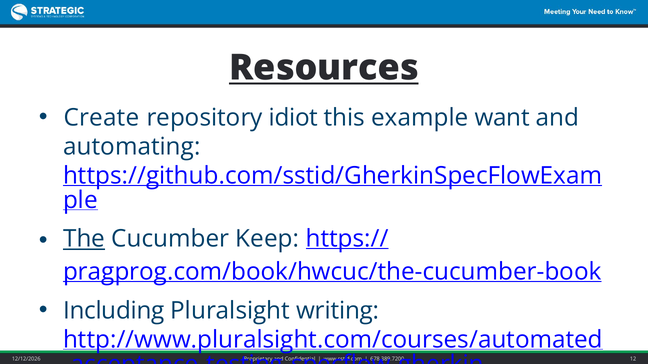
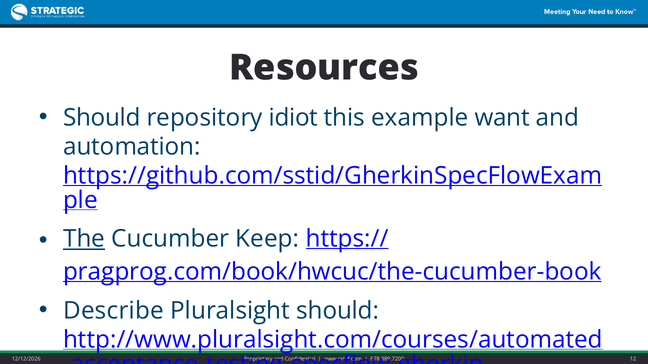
Resources underline: present -> none
Create at (102, 118): Create -> Should
automating: automating -> automation
Including: Including -> Describe
Pluralsight writing: writing -> should
